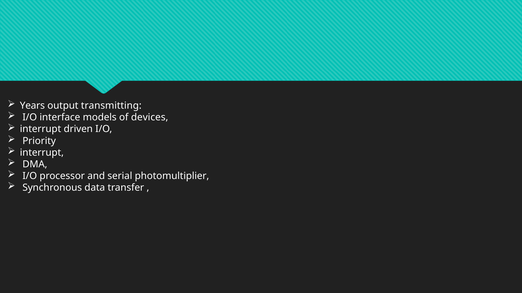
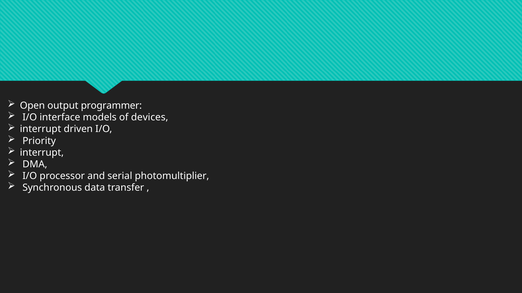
Years: Years -> Open
transmitting: transmitting -> programmer
